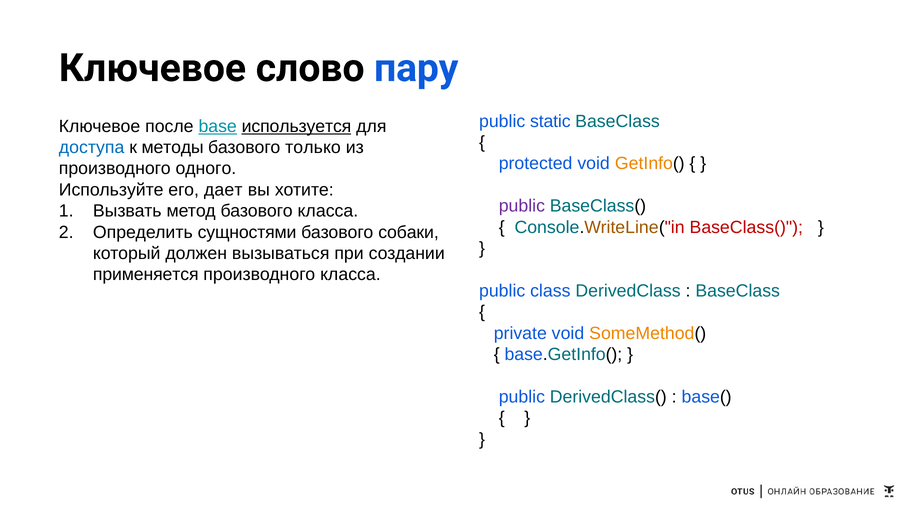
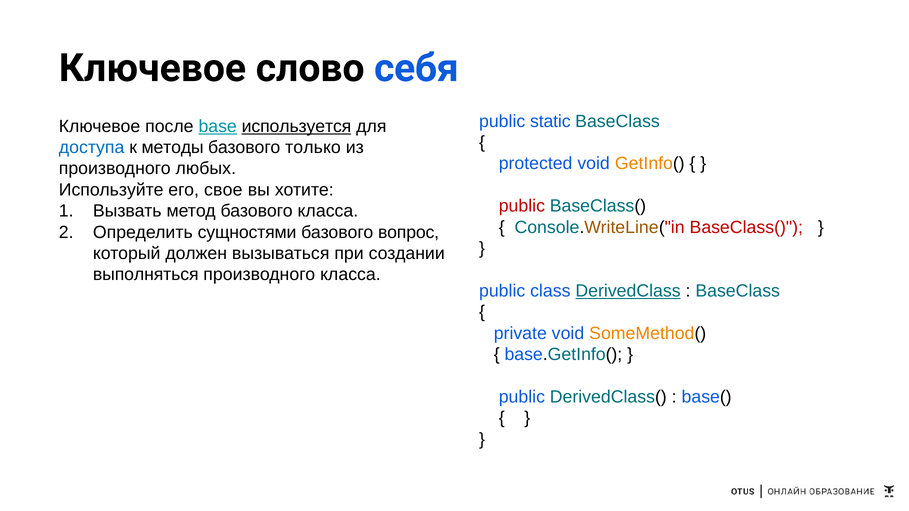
пару: пару -> себя
одного: одного -> любых
дает: дает -> свое
public at (522, 206) colour: purple -> red
собаки: собаки -> вопрос
применяется: применяется -> выполняться
DerivedClass underline: none -> present
